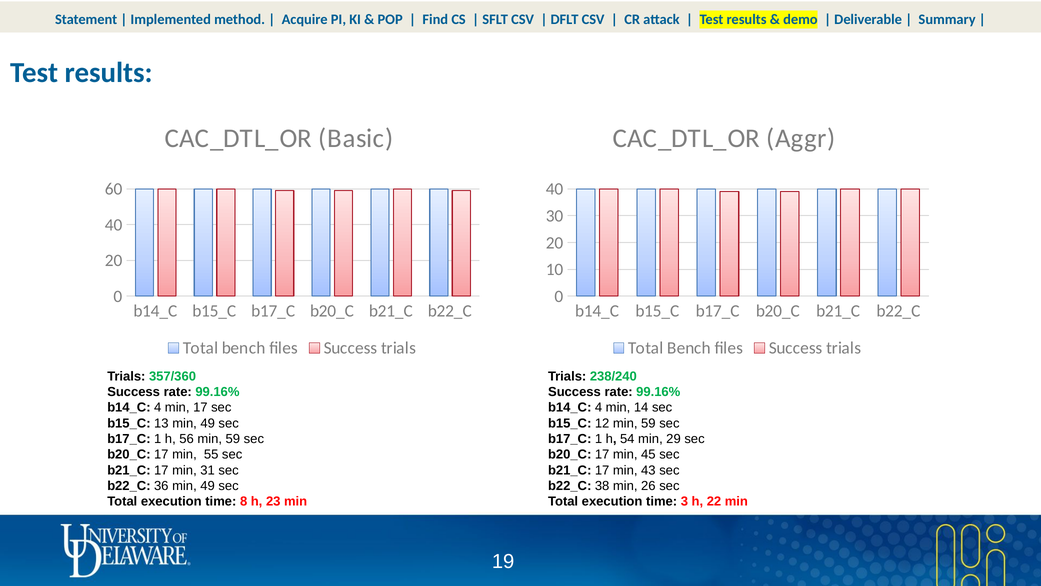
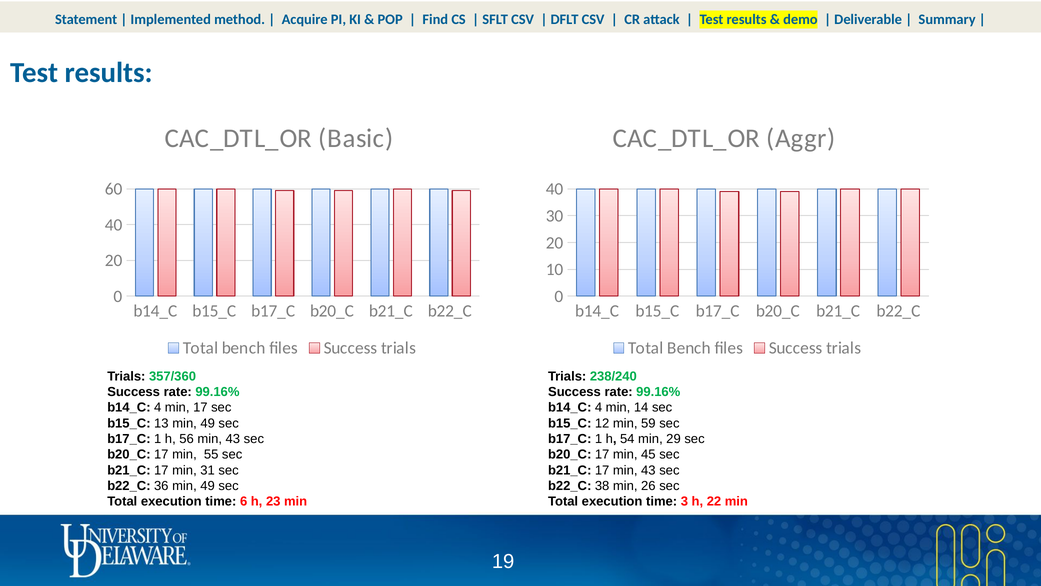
56 min 59: 59 -> 43
8: 8 -> 6
